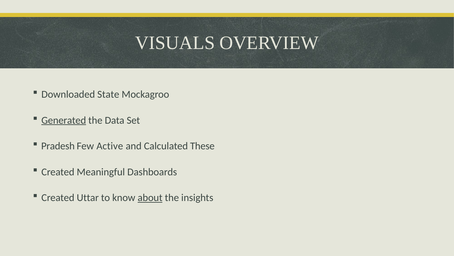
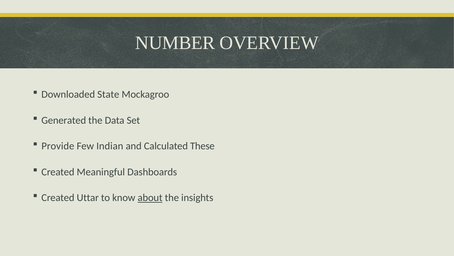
VISUALS: VISUALS -> NUMBER
Generated underline: present -> none
Pradesh: Pradesh -> Provide
Active: Active -> Indian
